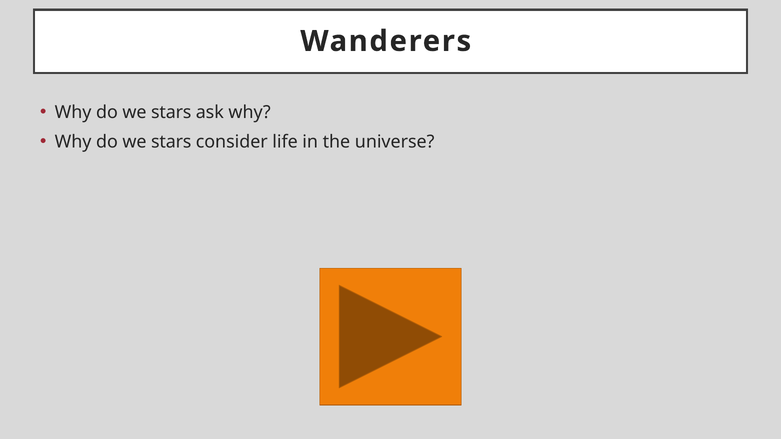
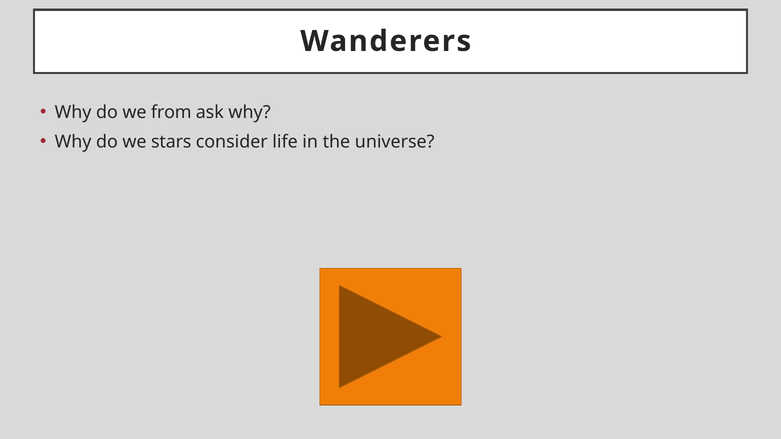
stars at (171, 113): stars -> from
